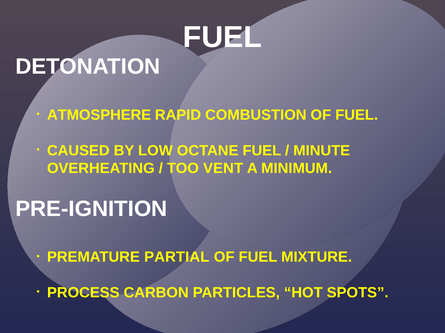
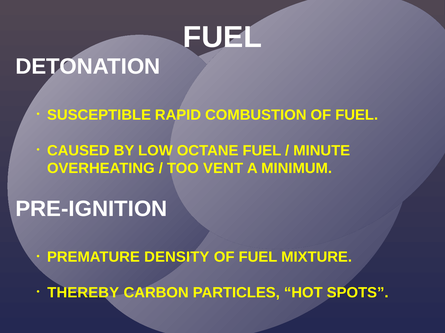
ATMOSPHERE: ATMOSPHERE -> SUSCEPTIBLE
PARTIAL: PARTIAL -> DENSITY
PROCESS: PROCESS -> THEREBY
